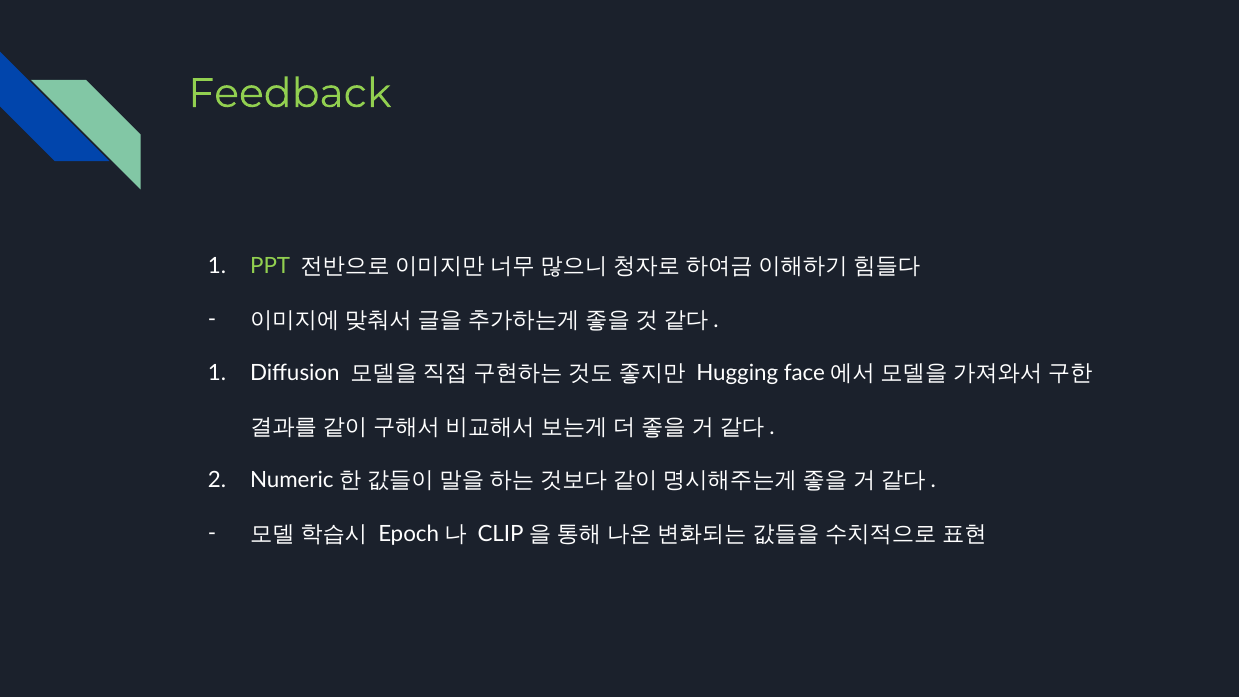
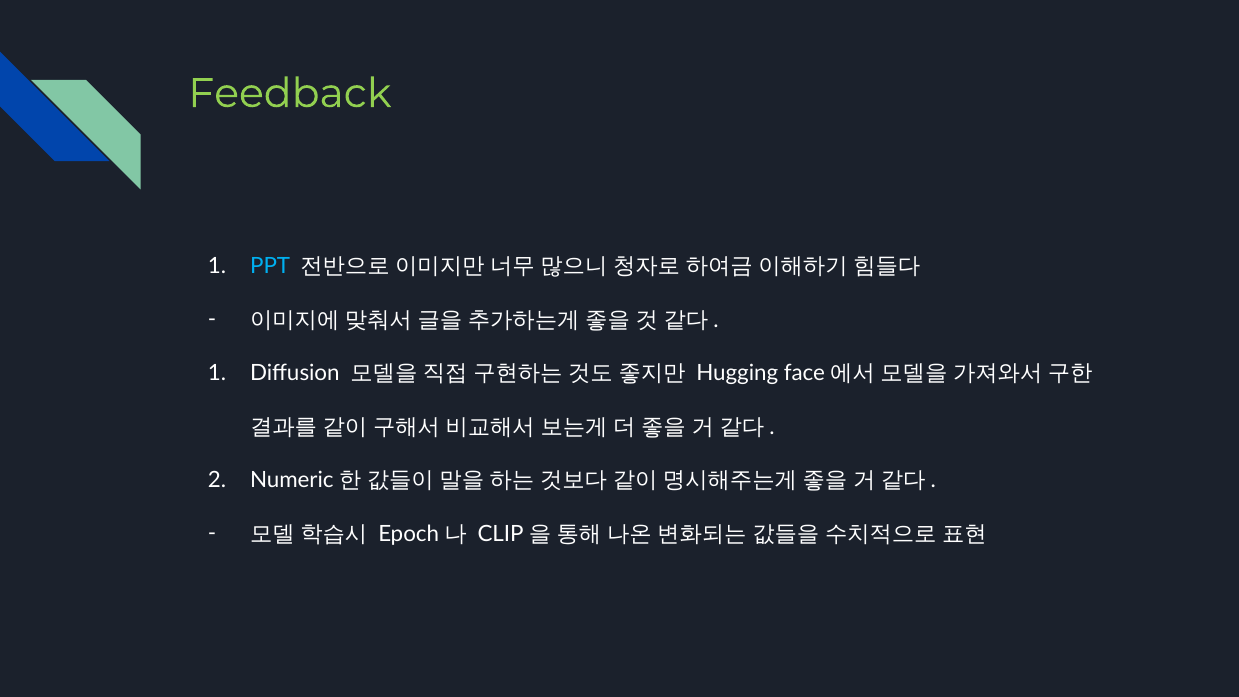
PPT colour: light green -> light blue
